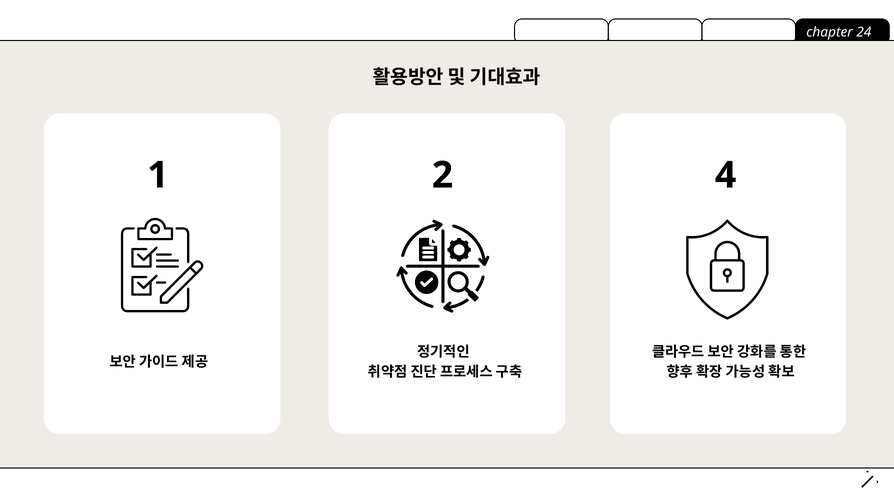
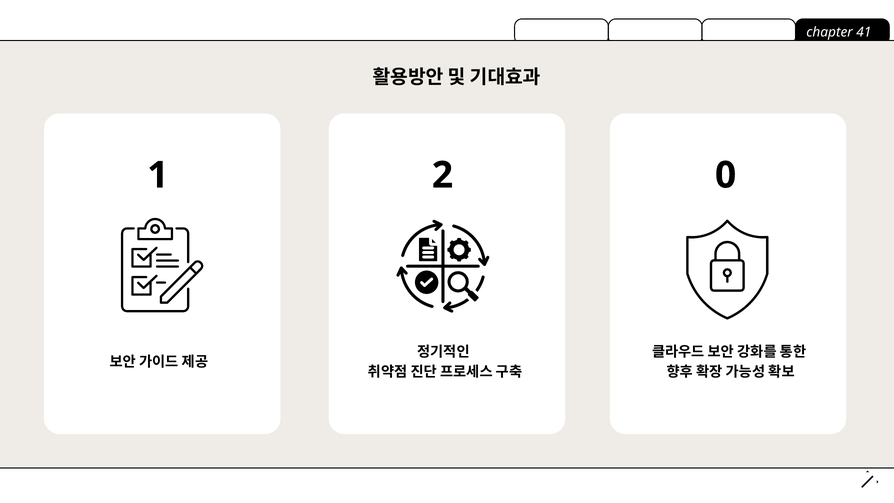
24: 24 -> 41
4: 4 -> 0
